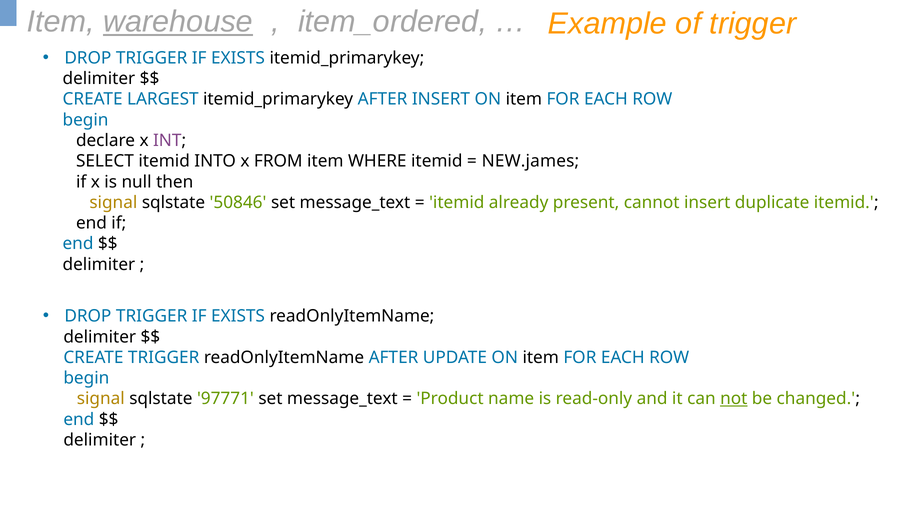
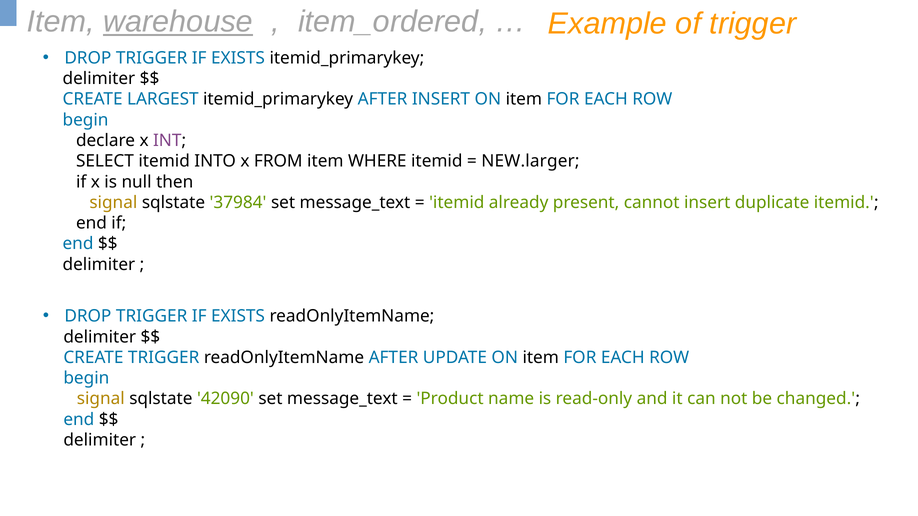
NEW.james: NEW.james -> NEW.larger
50846: 50846 -> 37984
97771: 97771 -> 42090
not underline: present -> none
